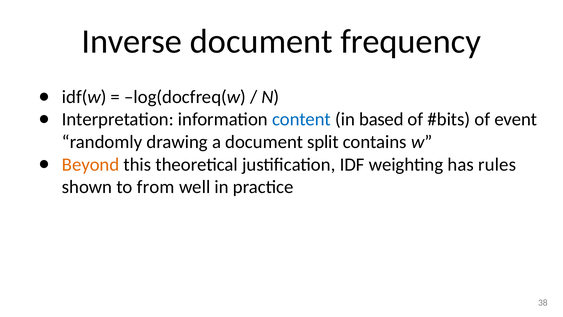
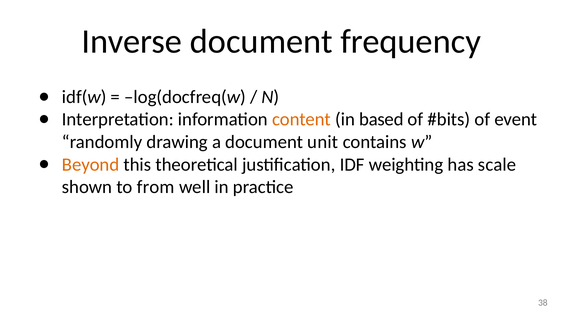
content colour: blue -> orange
split: split -> unit
rules: rules -> scale
